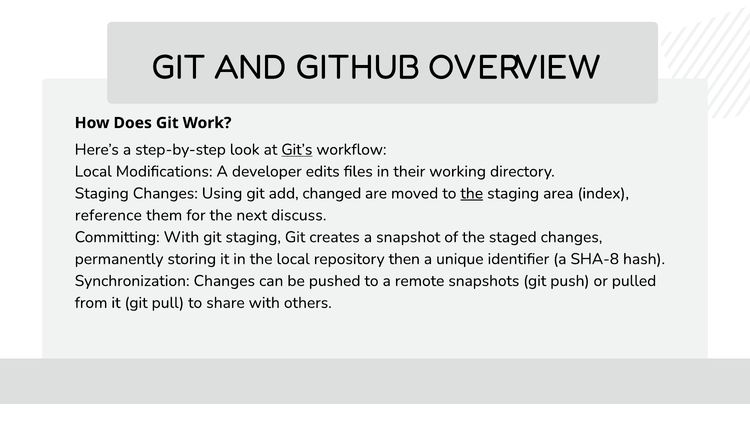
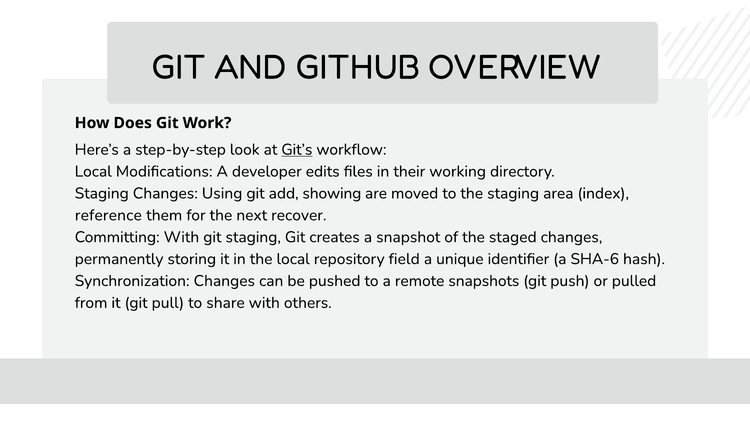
changed: changed -> showing
the at (472, 193) underline: present -> none
discuss: discuss -> recover
then: then -> field
SHA-8: SHA-8 -> SHA-6
